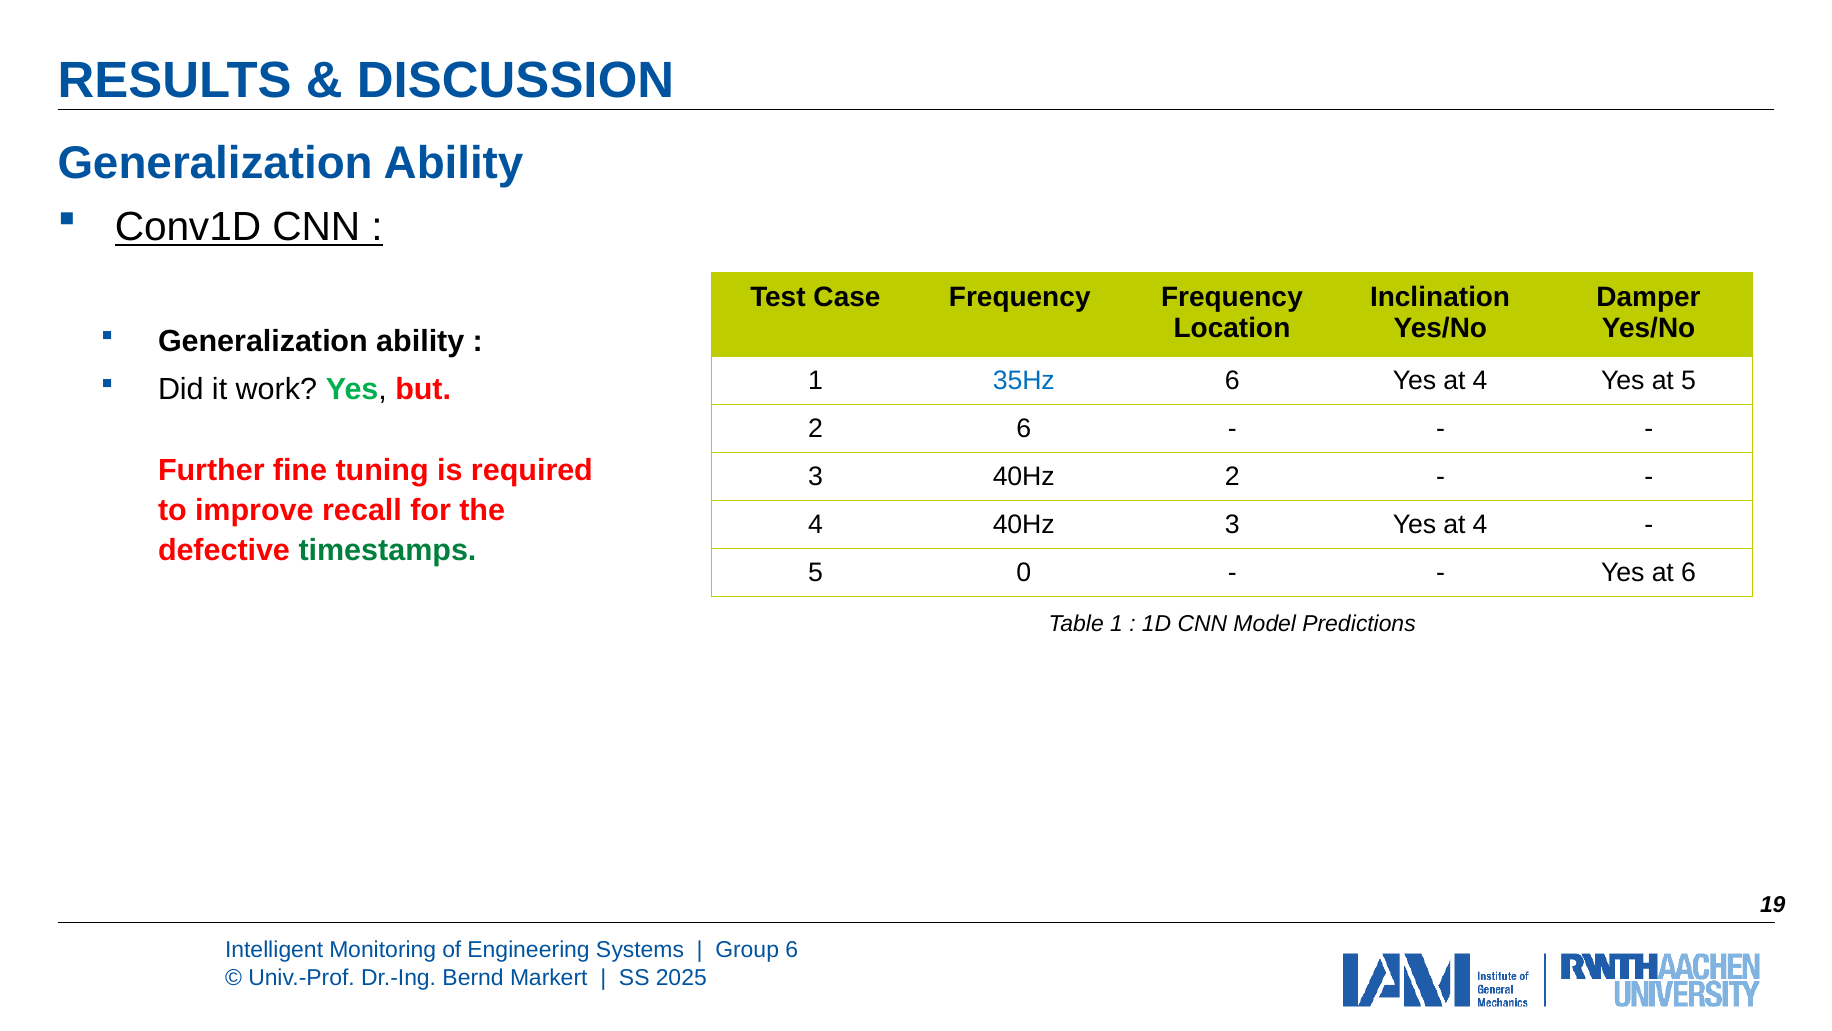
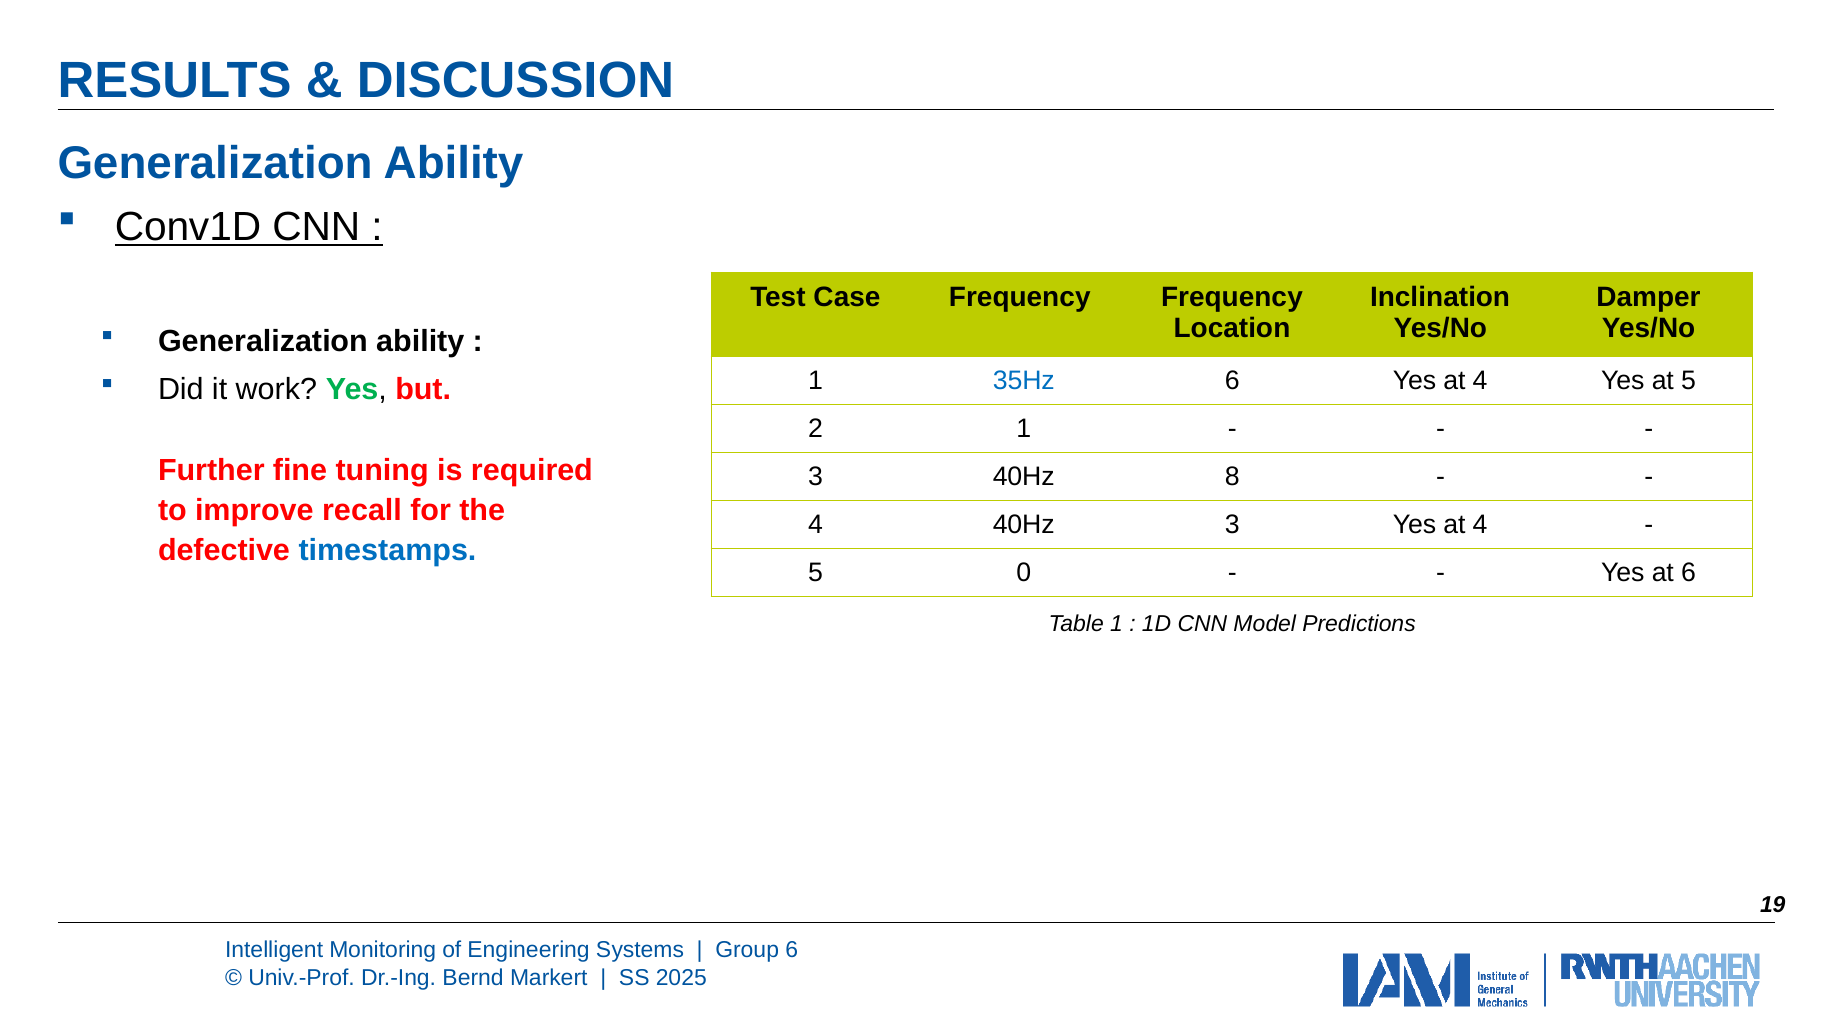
2 6: 6 -> 1
40Hz 2: 2 -> 8
timestamps colour: green -> blue
